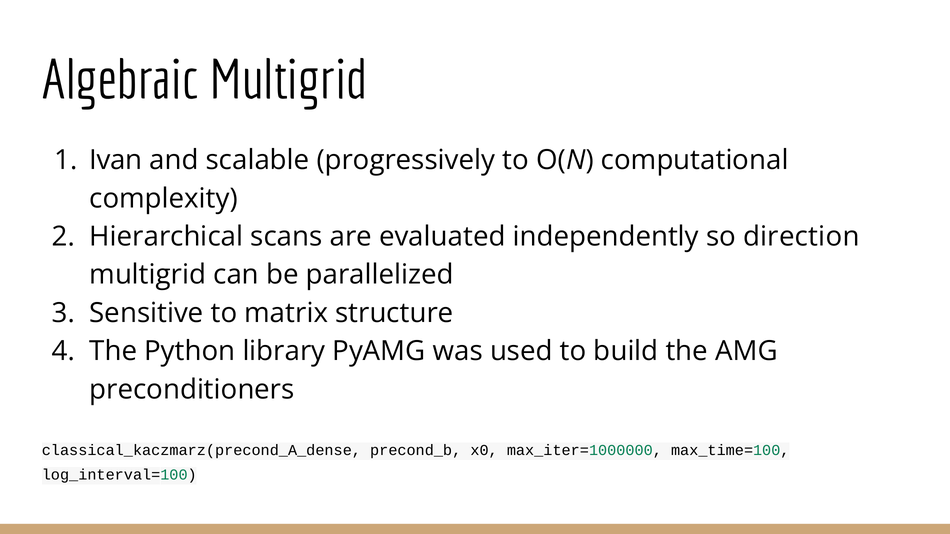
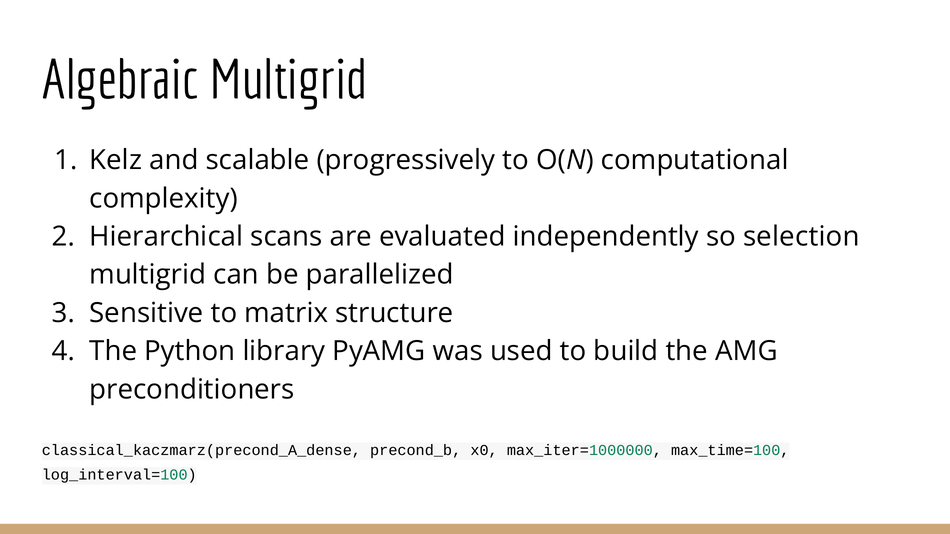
Ivan: Ivan -> Kelz
direction: direction -> selection
